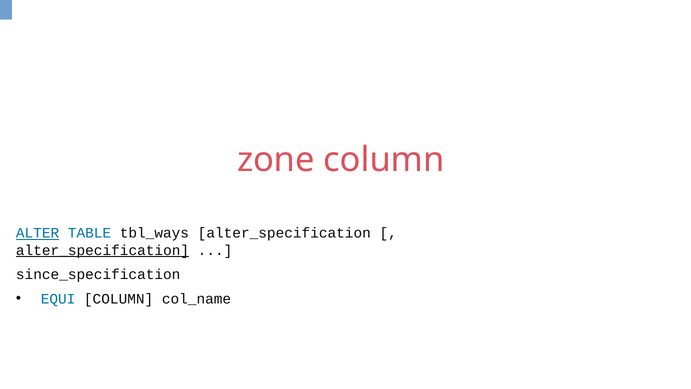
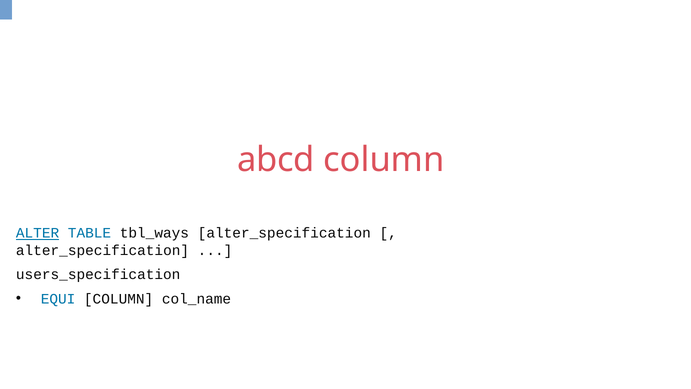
zone: zone -> abcd
alter_specification at (103, 250) underline: present -> none
since_specification: since_specification -> users_specification
